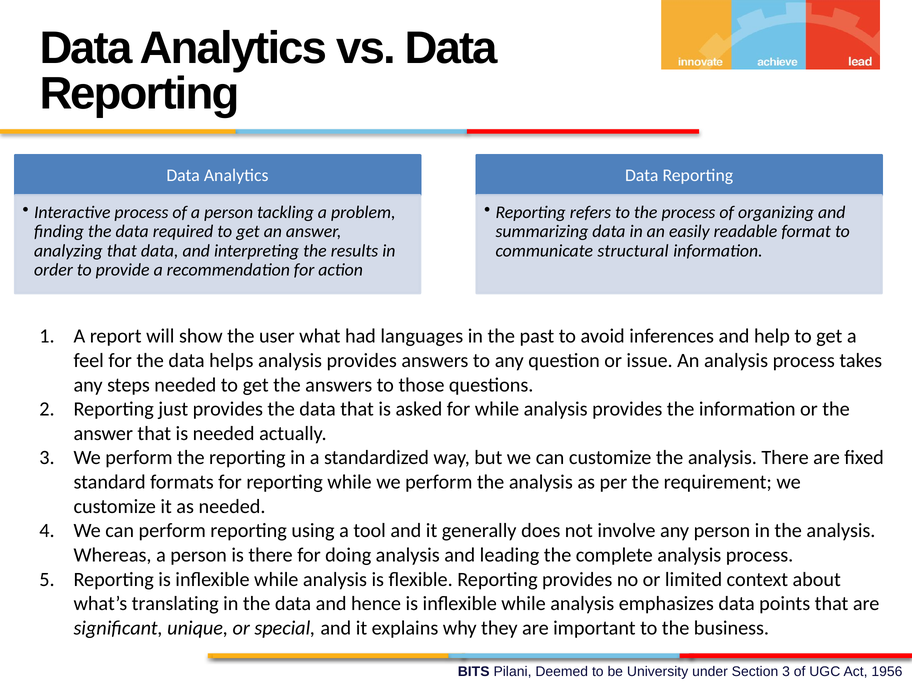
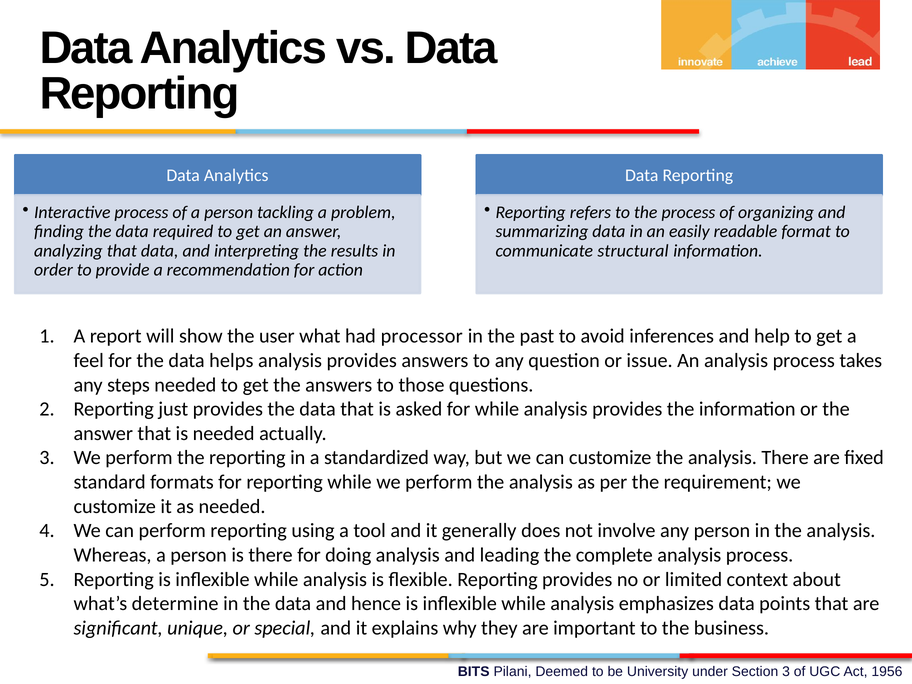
languages: languages -> processor
translating: translating -> determine
